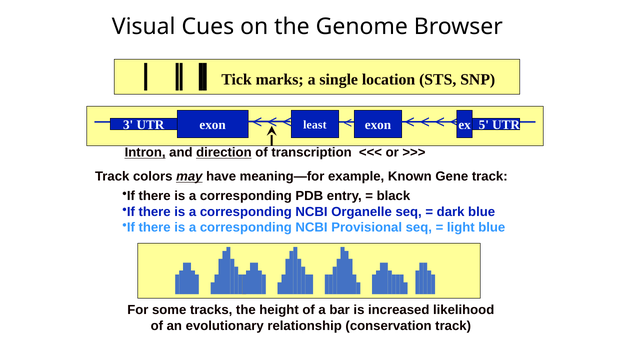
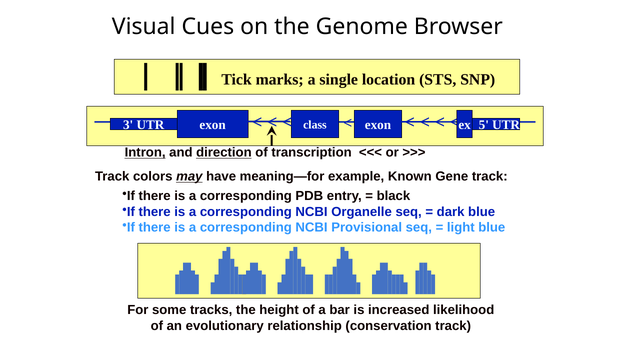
least: least -> class
